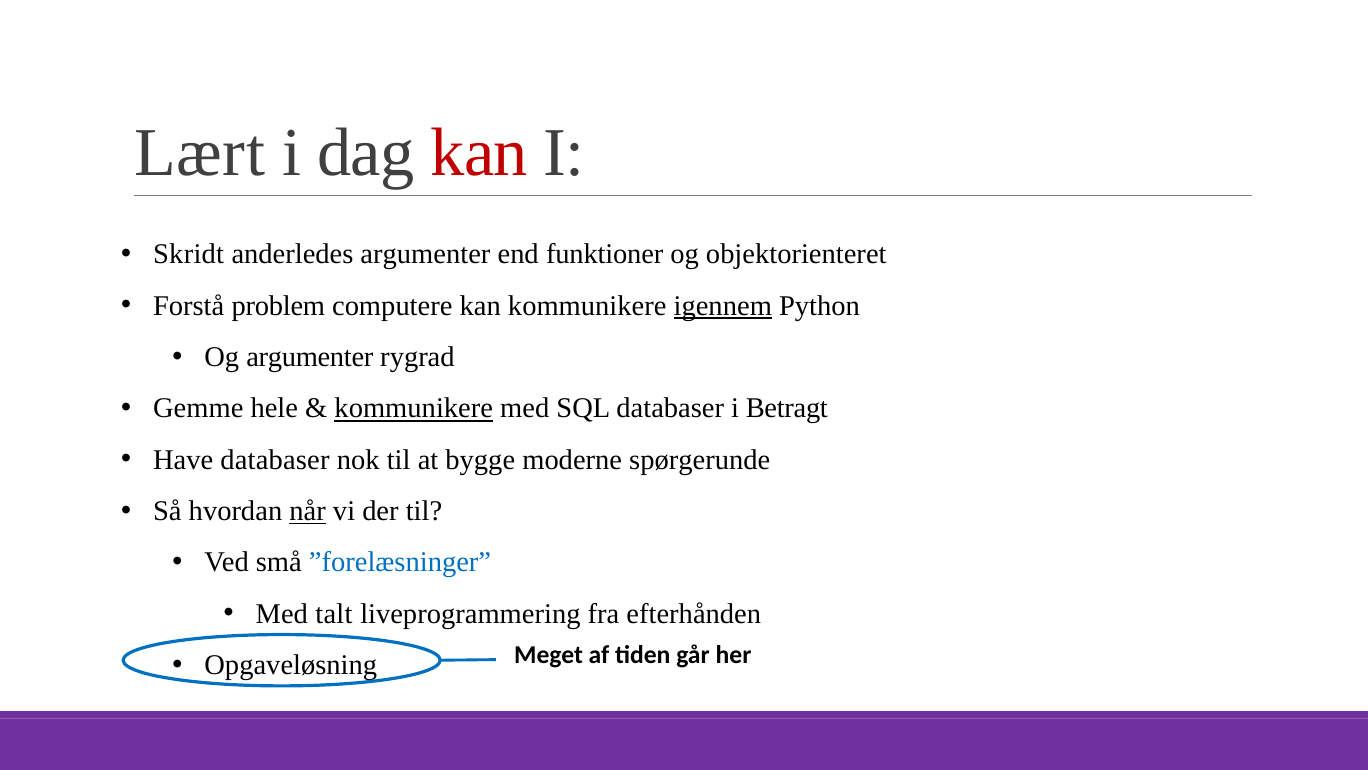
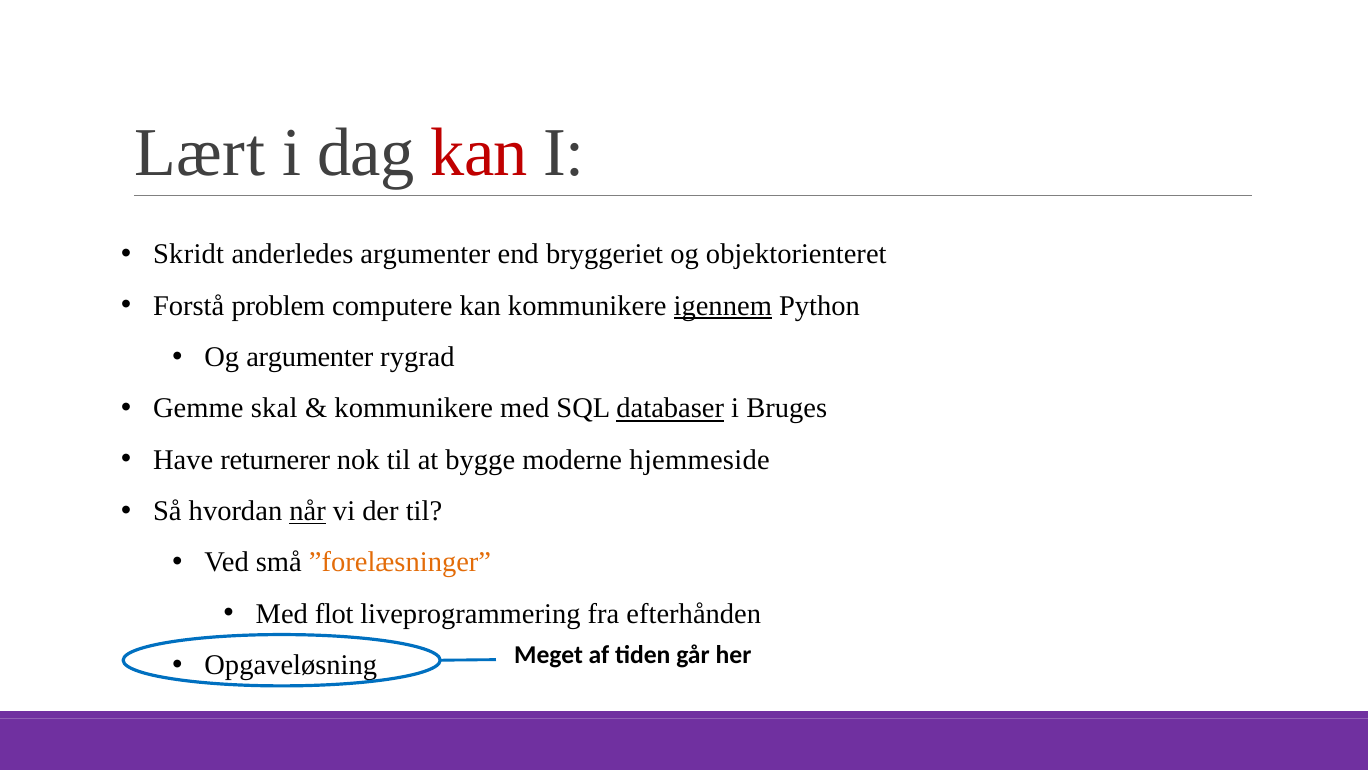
funktioner: funktioner -> bryggeriet
hele: hele -> skal
kommunikere at (414, 408) underline: present -> none
databaser at (670, 408) underline: none -> present
Betragt: Betragt -> Bruges
Have databaser: databaser -> returnerer
spørgerunde: spørgerunde -> hjemmeside
”forelæsninger colour: blue -> orange
talt: talt -> flot
